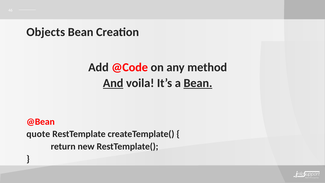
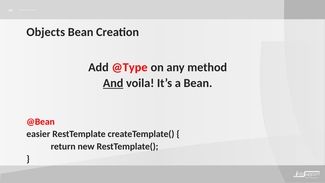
@Code: @Code -> @Type
Bean at (198, 83) underline: present -> none
quote: quote -> easier
